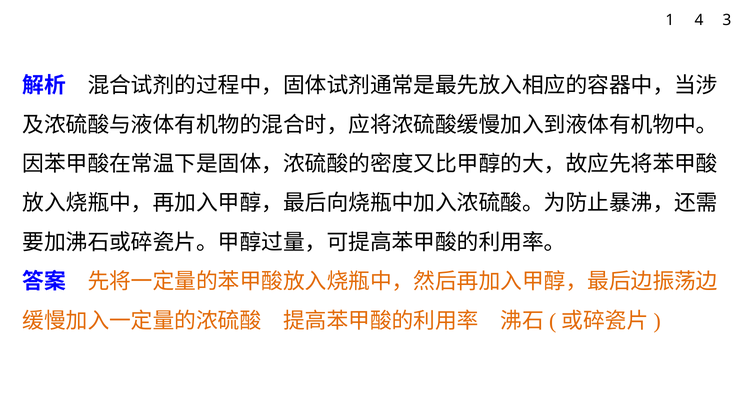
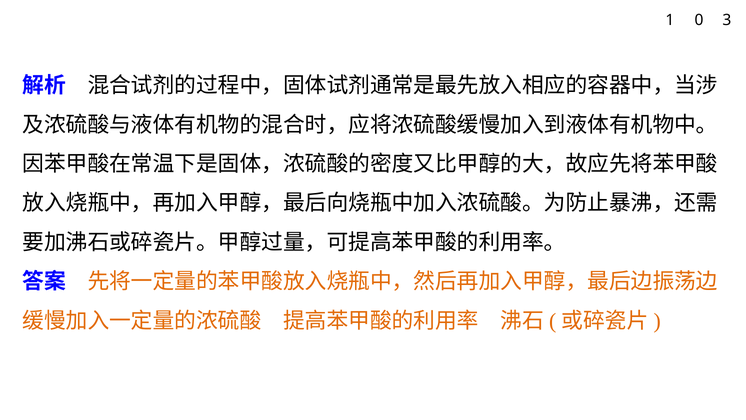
4: 4 -> 0
